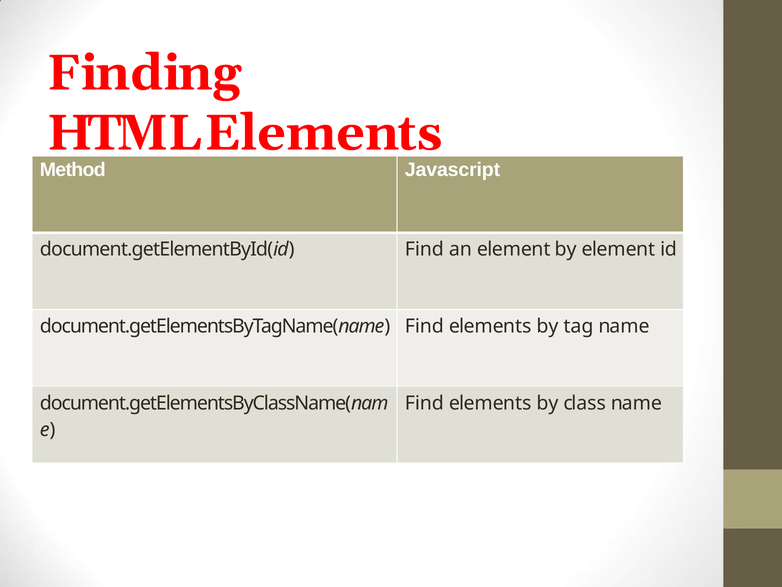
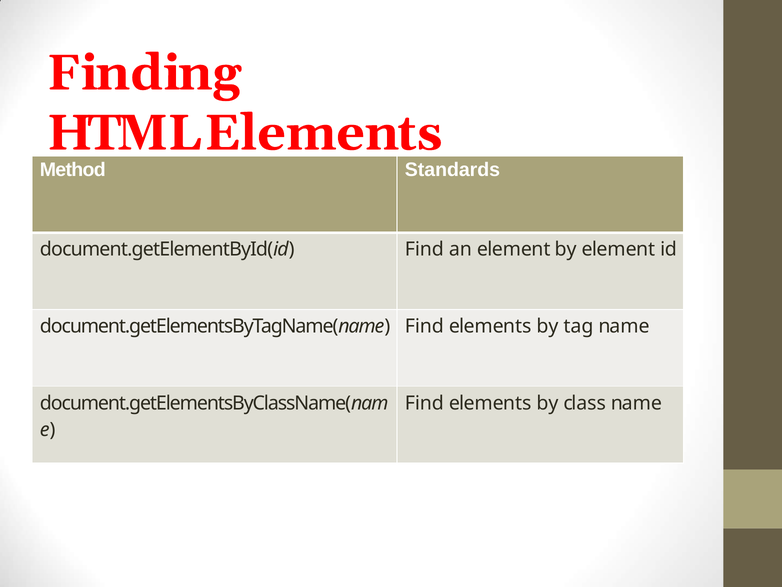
Javascript: Javascript -> Standards
